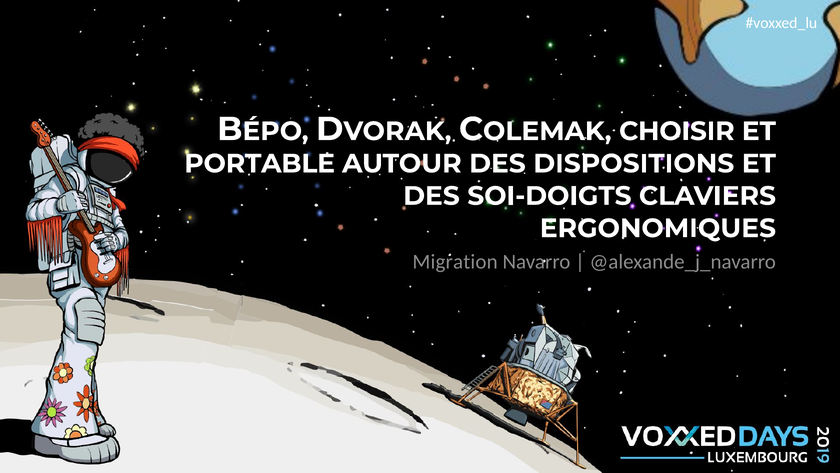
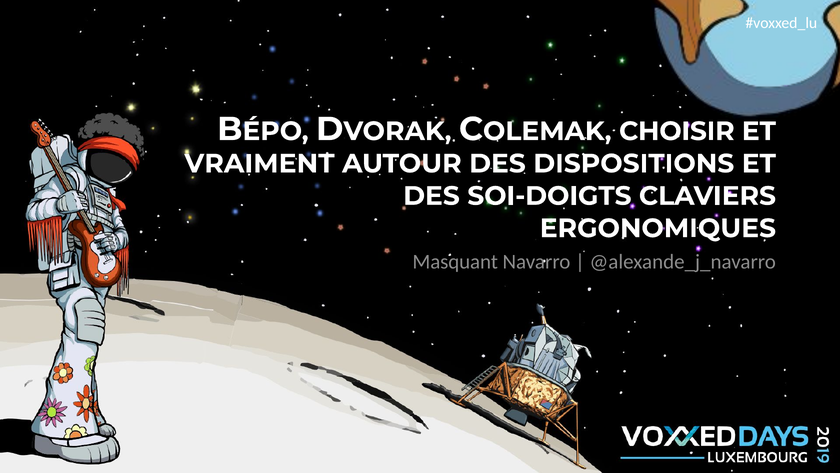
PORTABLE: PORTABLE -> VRAIMENT
Migration: Migration -> Masquant
